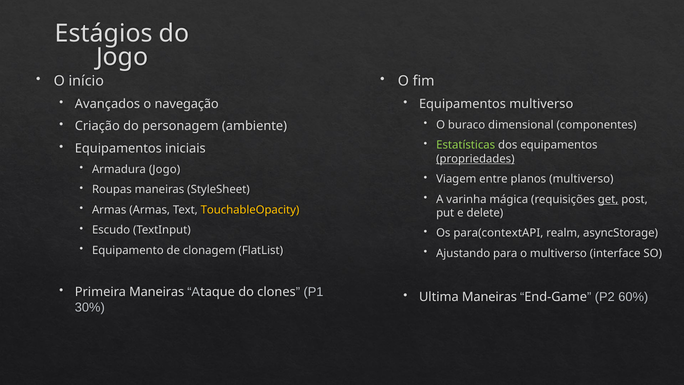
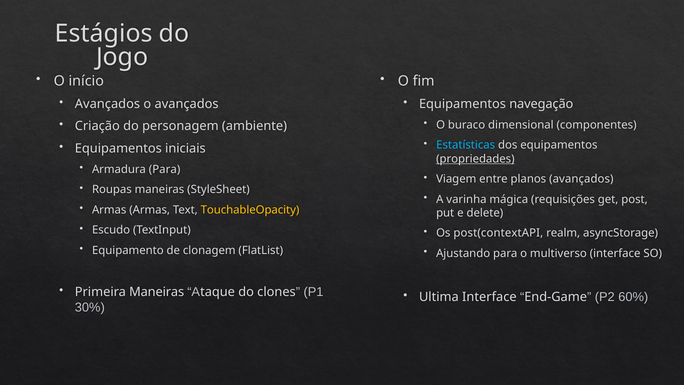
o navegação: navegação -> avançados
Equipamentos multiverso: multiverso -> navegação
Estatísticas colour: light green -> light blue
Armadura Jogo: Jogo -> Para
planos multiverso: multiverso -> avançados
get underline: present -> none
para(contextAPI: para(contextAPI -> post(contextAPI
Ultima Maneiras: Maneiras -> Interface
